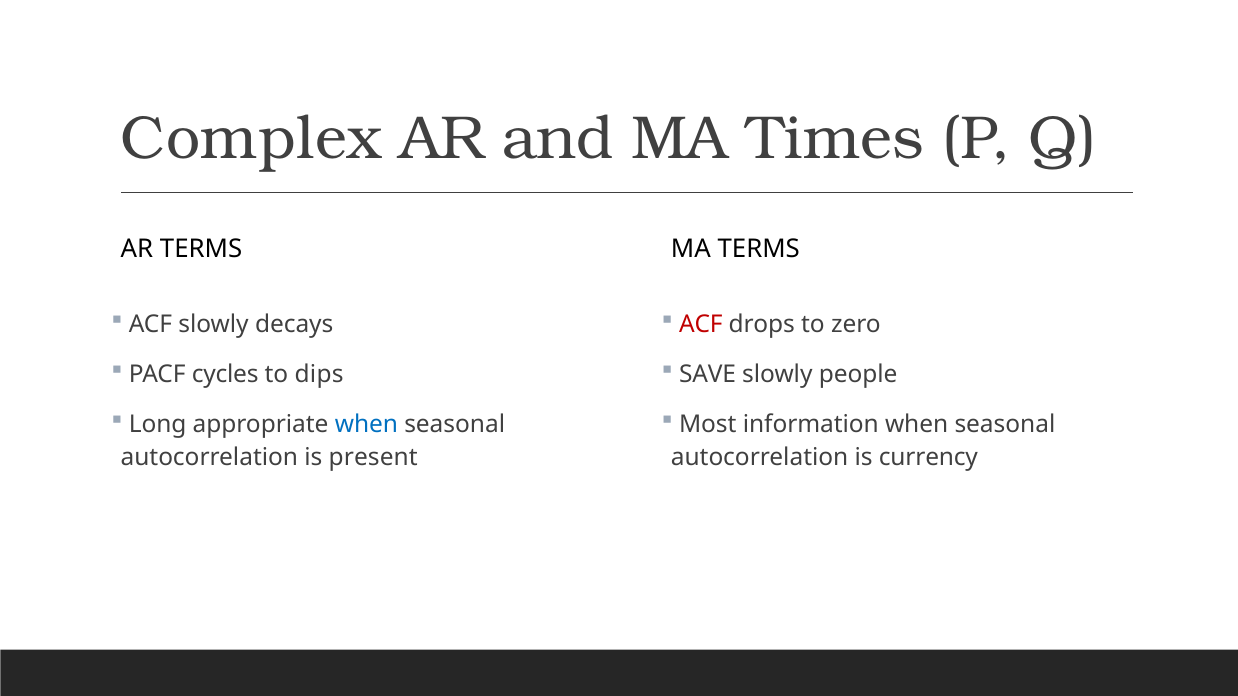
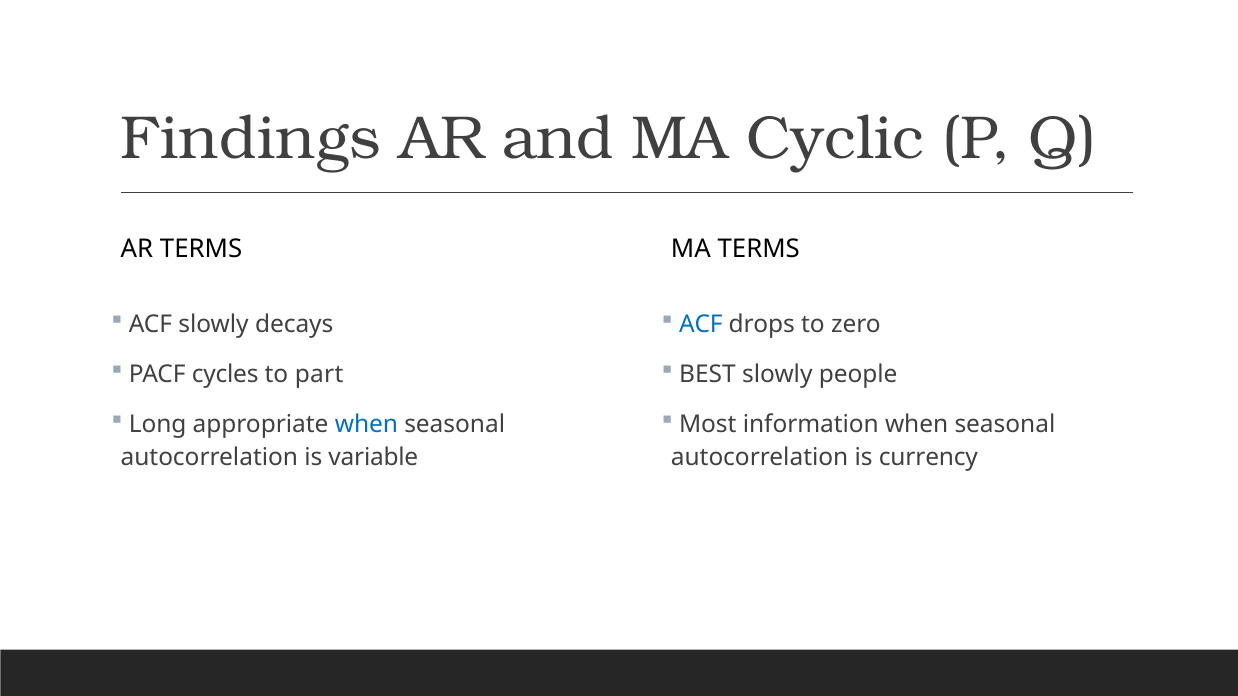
Complex: Complex -> Findings
Times: Times -> Cyclic
ACF at (701, 324) colour: red -> blue
dips: dips -> part
SAVE: SAVE -> BEST
present: present -> variable
